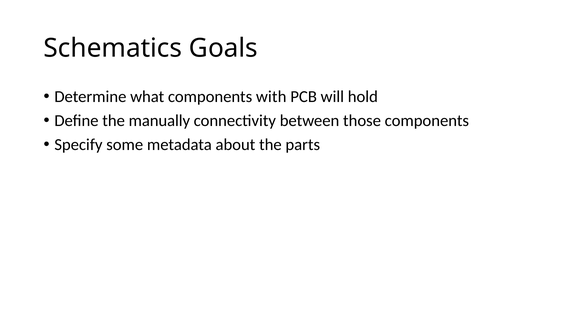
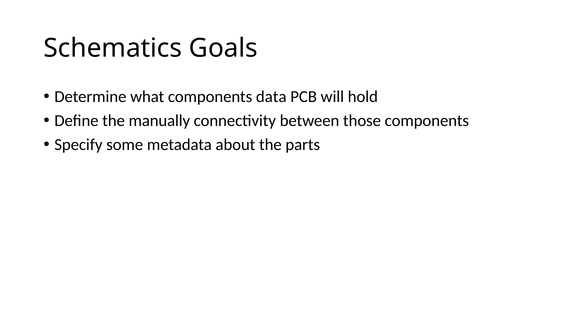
with: with -> data
